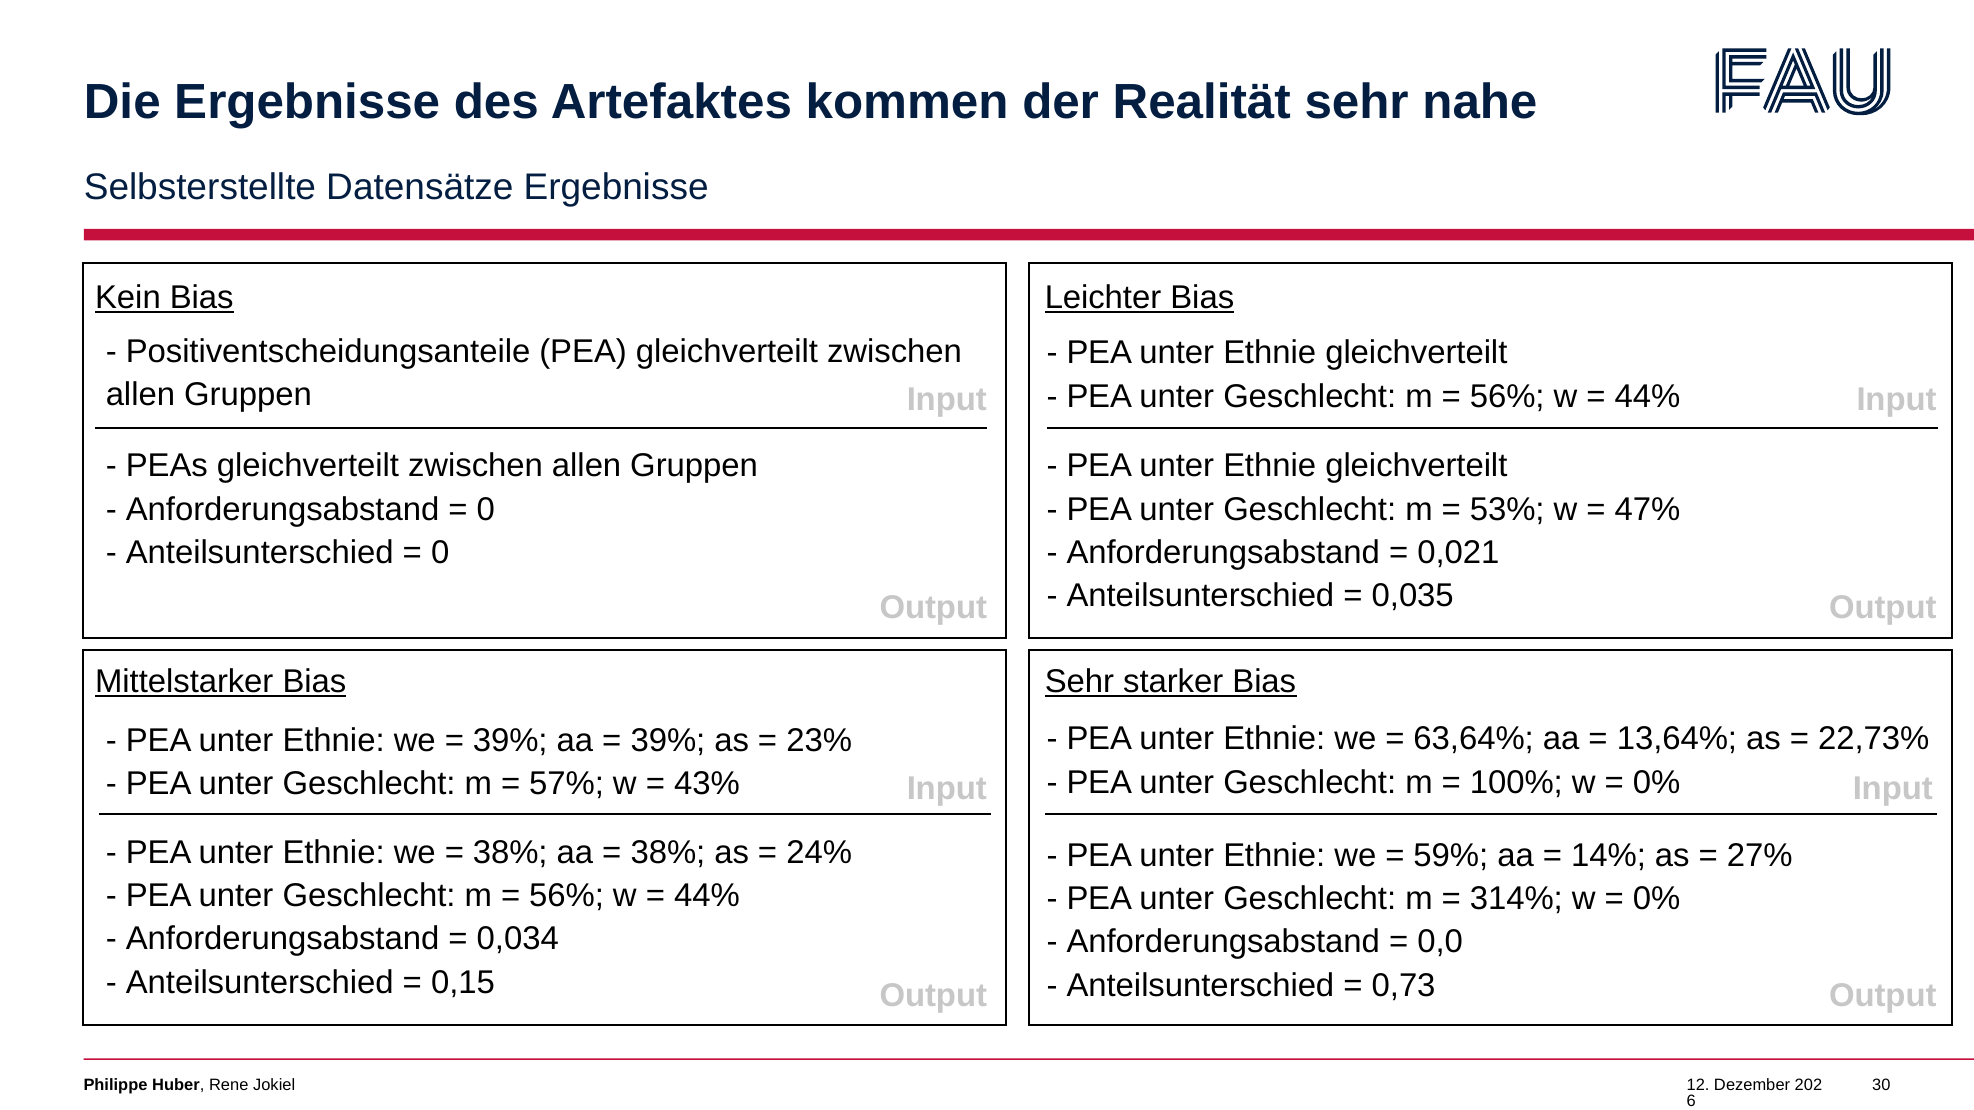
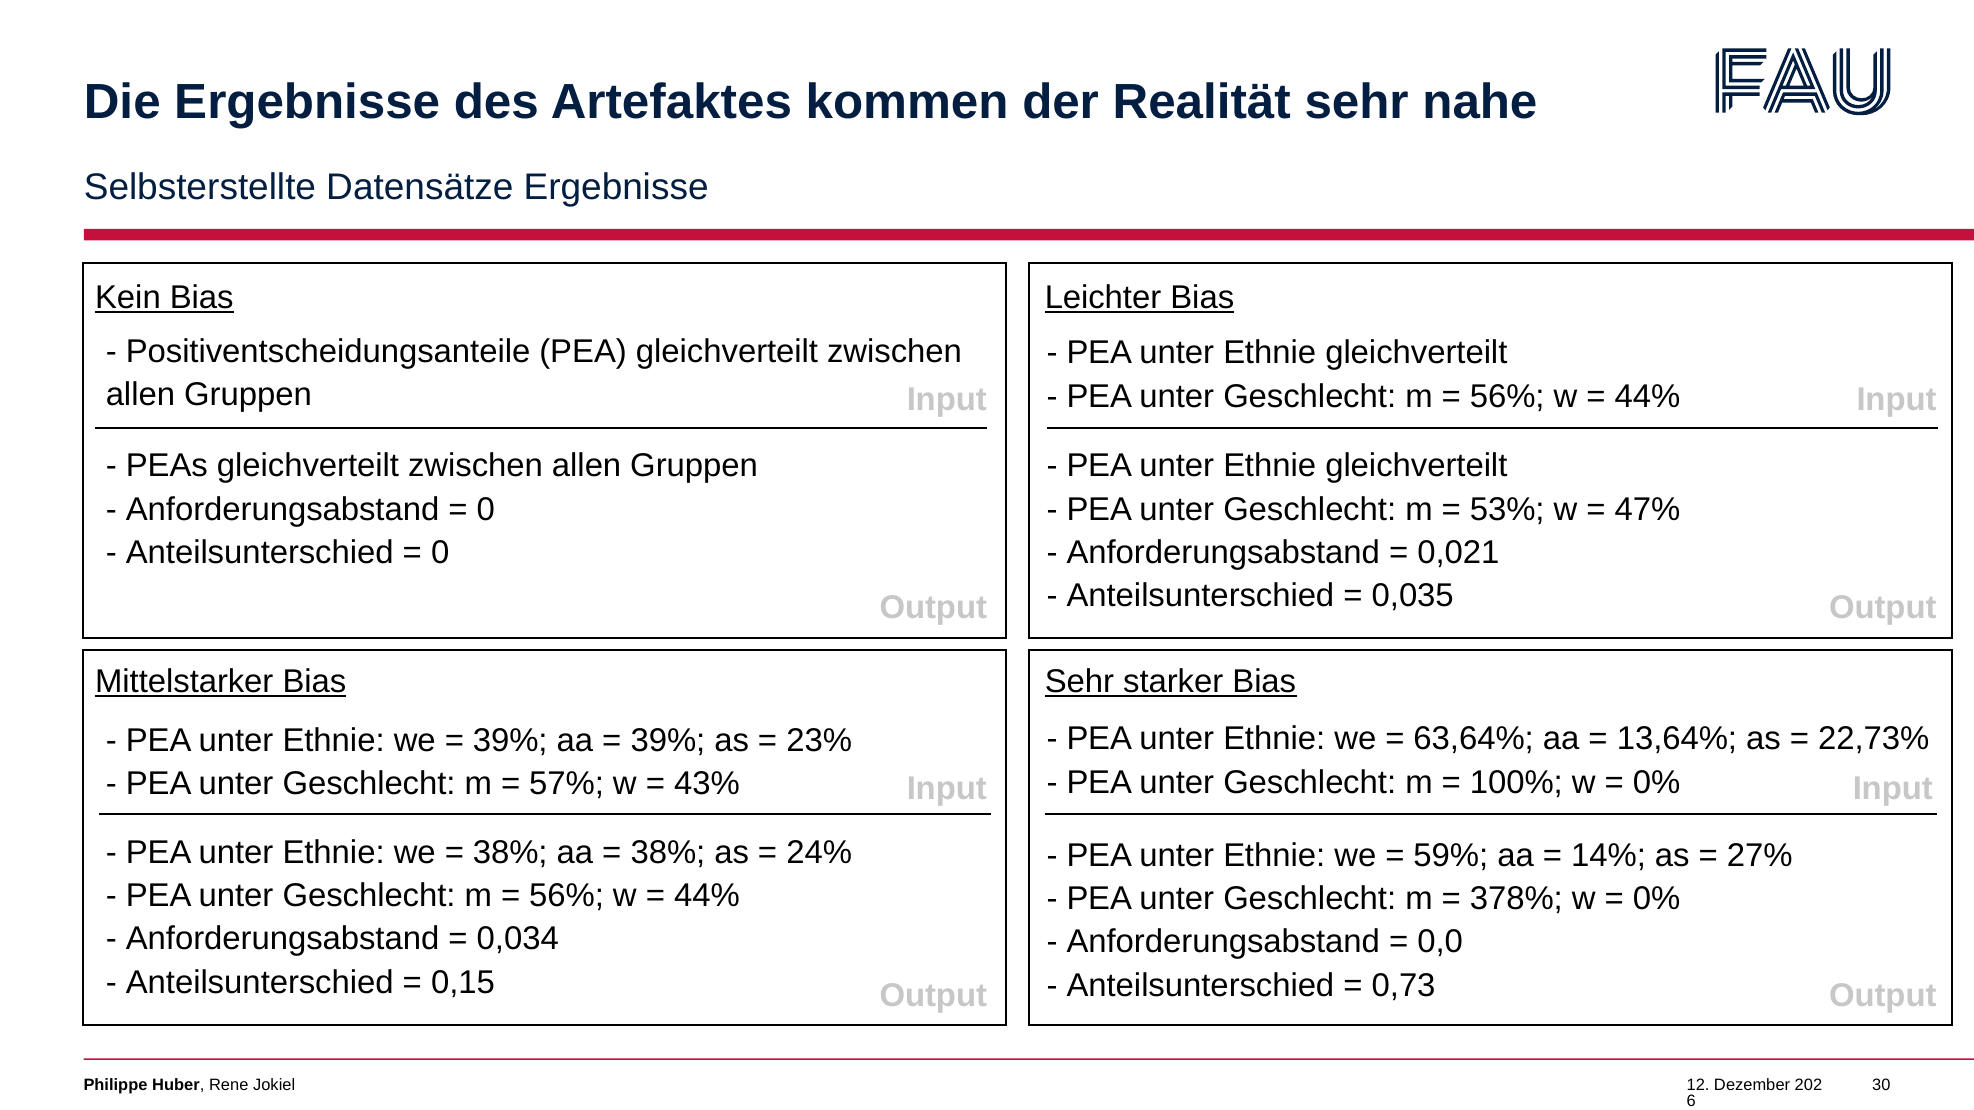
314%: 314% -> 378%
